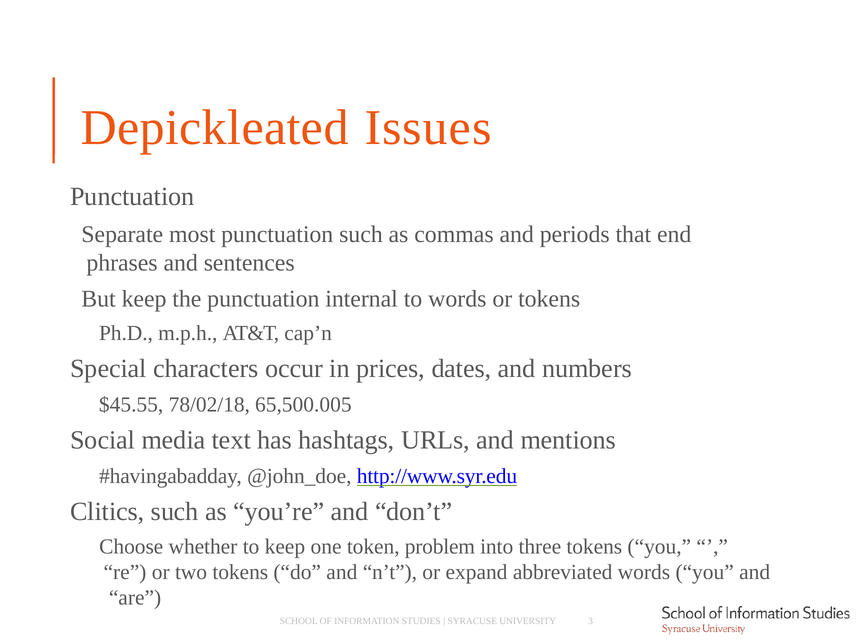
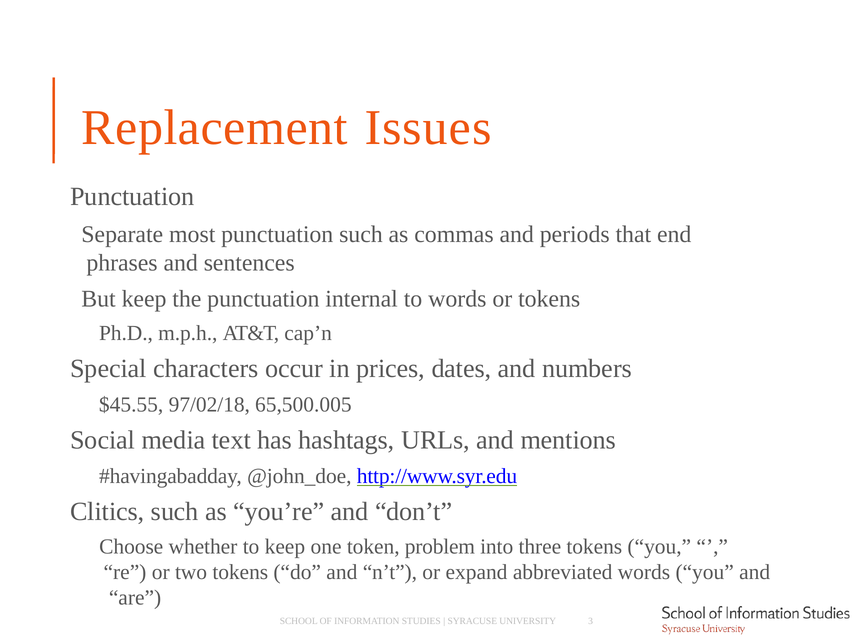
Depickleated: Depickleated -> Replacement
78/02/18: 78/02/18 -> 97/02/18
